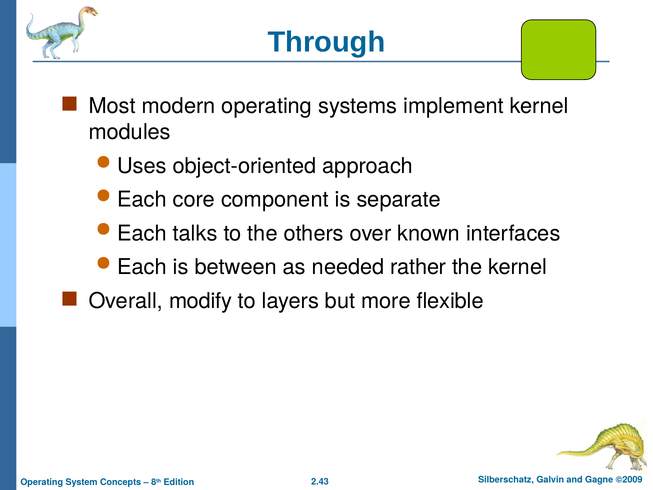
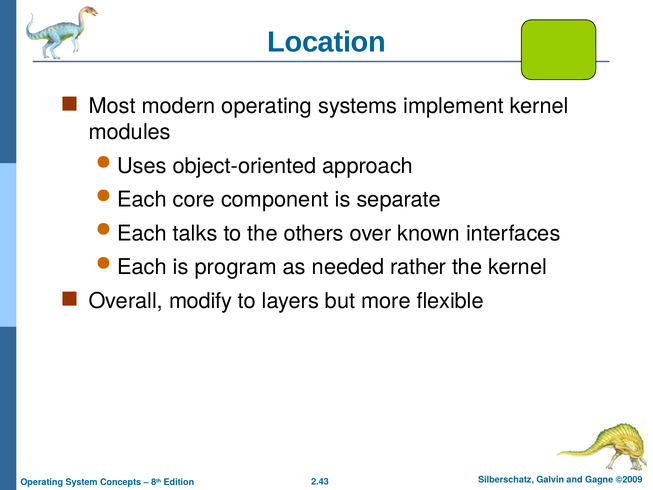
Through: Through -> Location
between: between -> program
